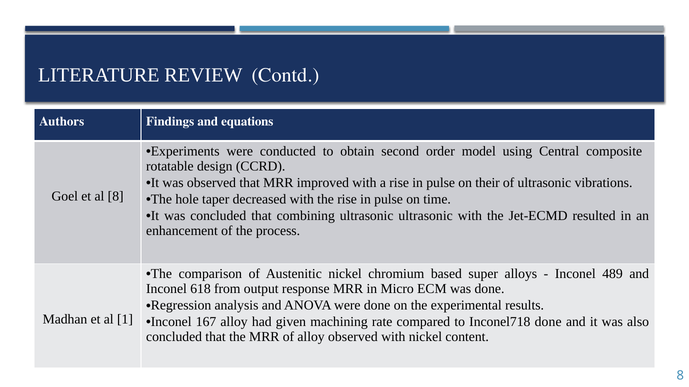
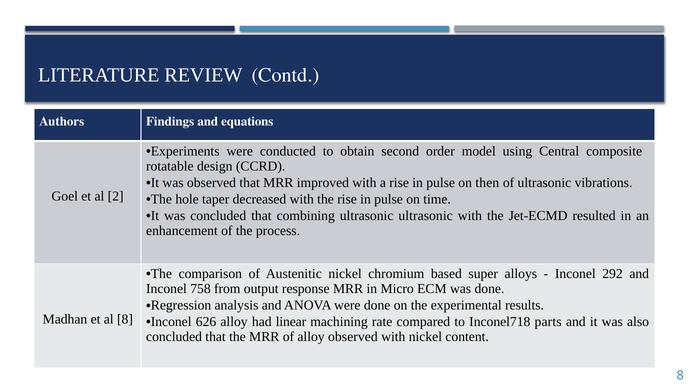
their: their -> then
al 8: 8 -> 2
489: 489 -> 292
618: 618 -> 758
al 1: 1 -> 8
167: 167 -> 626
given: given -> linear
Inconel718 done: done -> parts
